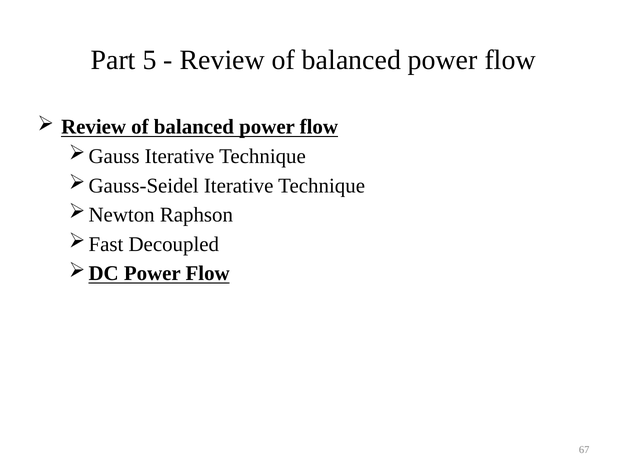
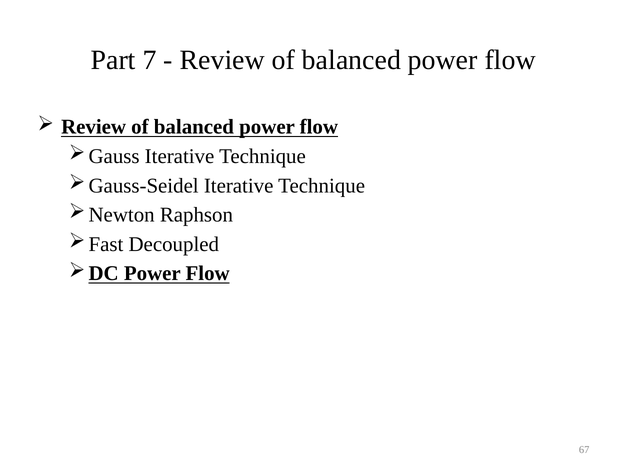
5: 5 -> 7
